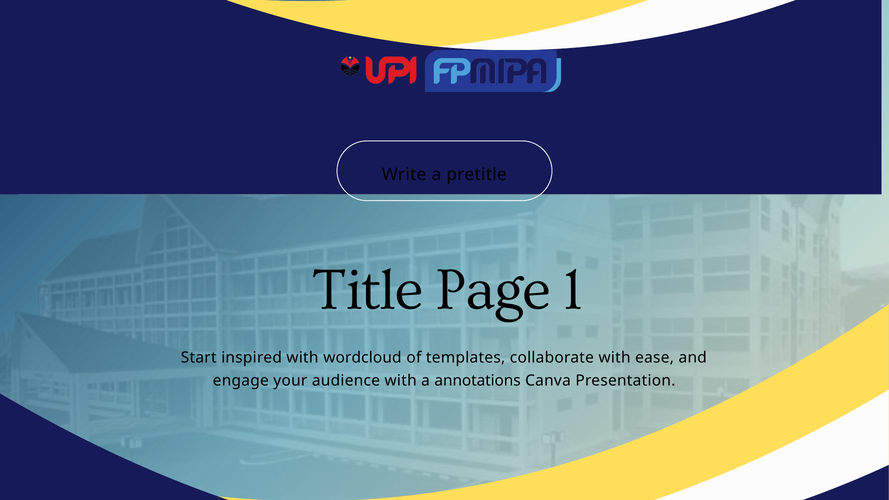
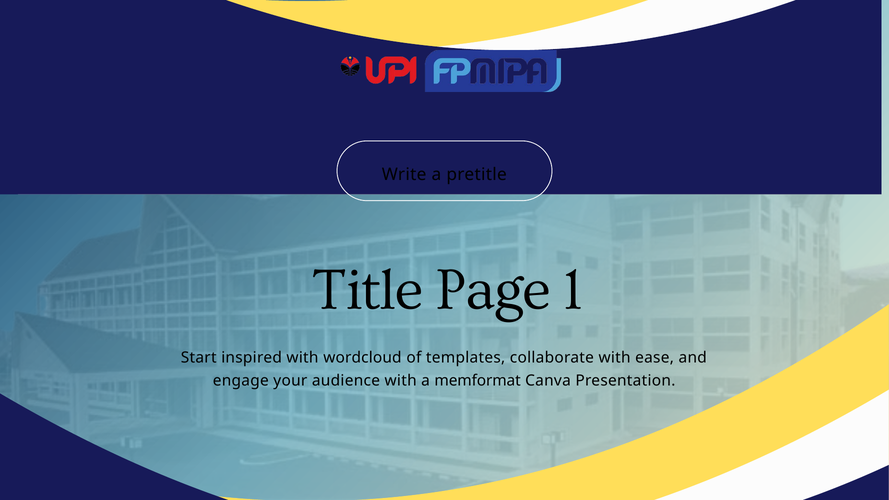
annotations: annotations -> memformat
